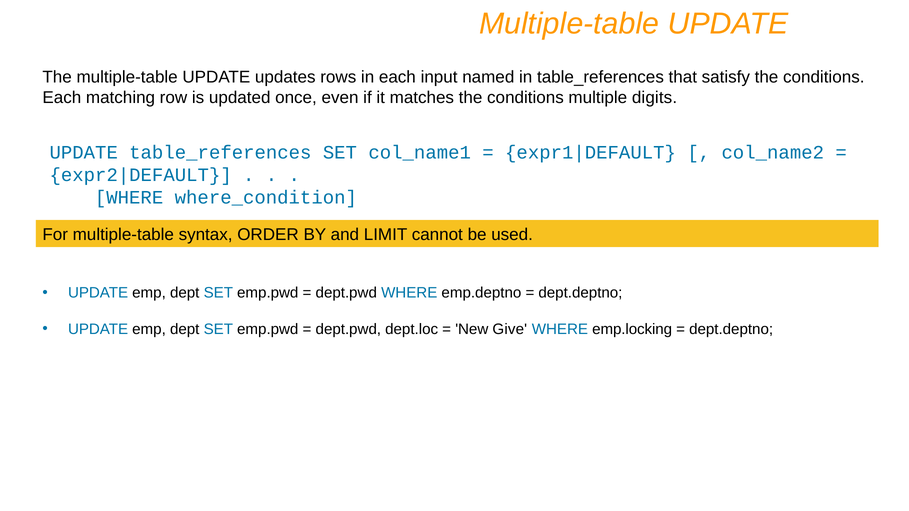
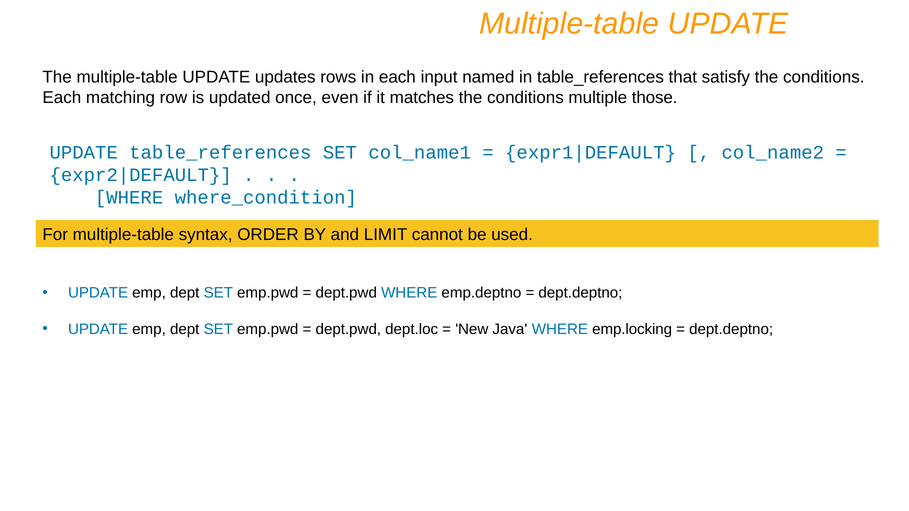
digits: digits -> those
Give: Give -> Java
